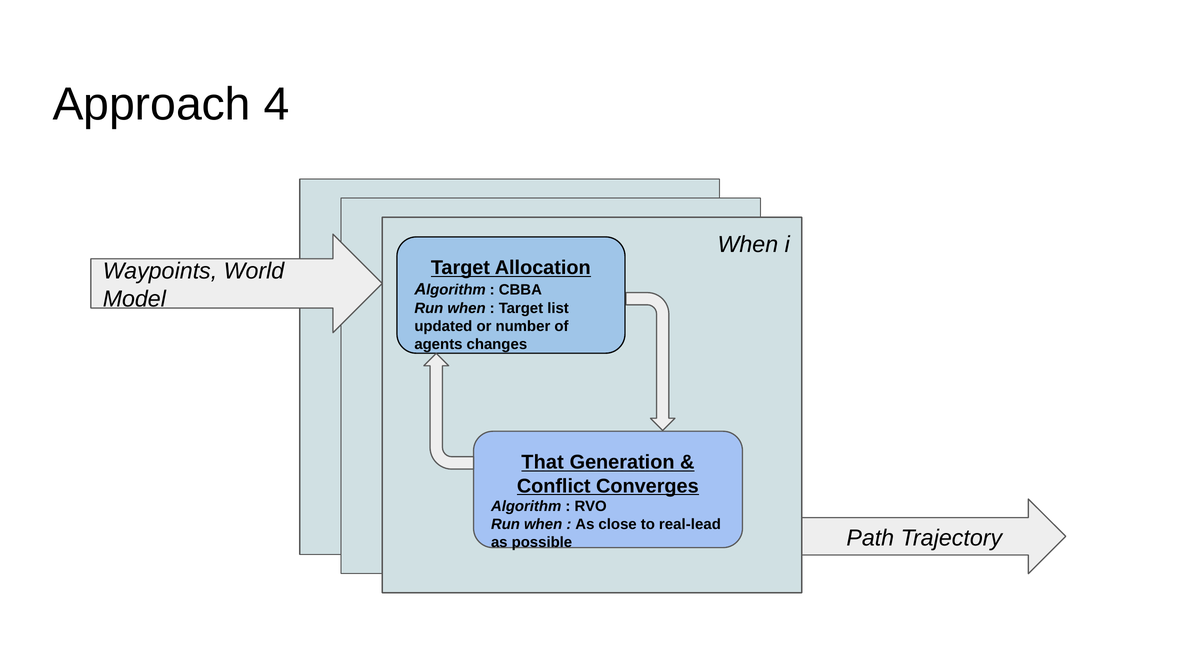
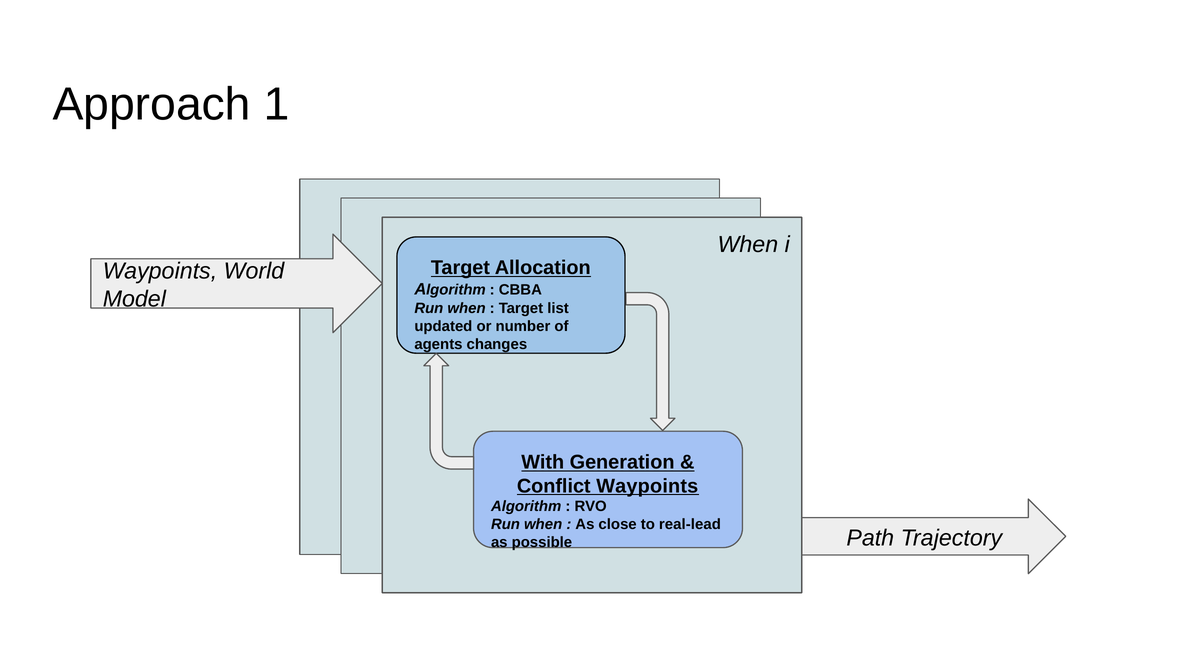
4: 4 -> 1
That: That -> With
Conflict Converges: Converges -> Waypoints
